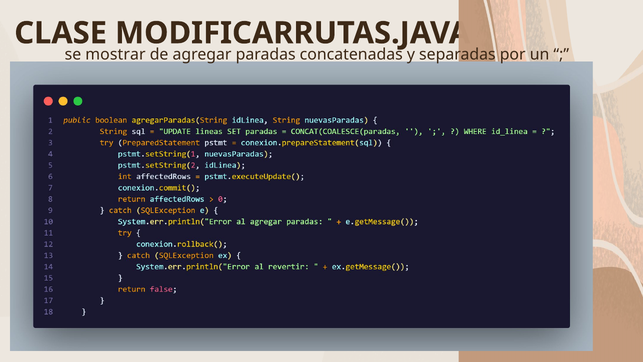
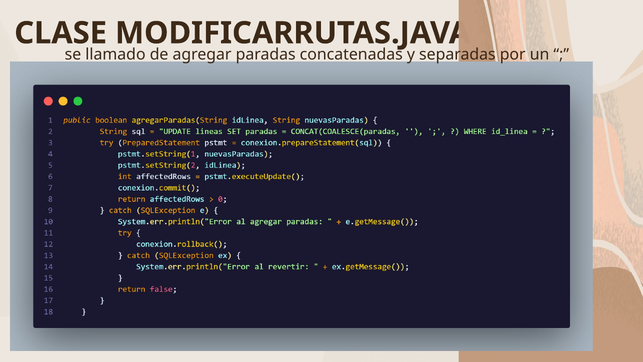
mostrar: mostrar -> llamado
